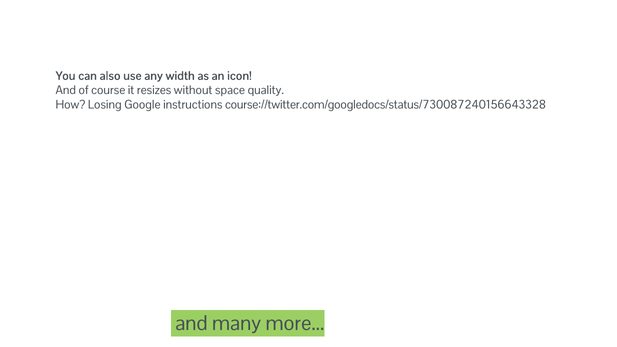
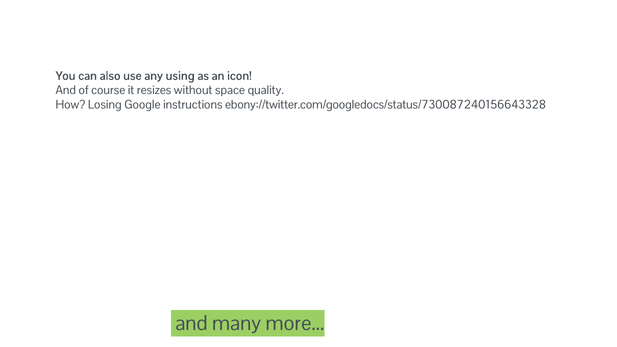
width: width -> using
course://twitter.com/googledocs/status/730087240156643328: course://twitter.com/googledocs/status/730087240156643328 -> ebony://twitter.com/googledocs/status/730087240156643328
